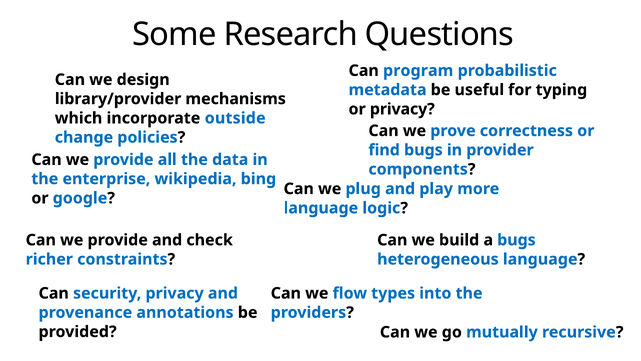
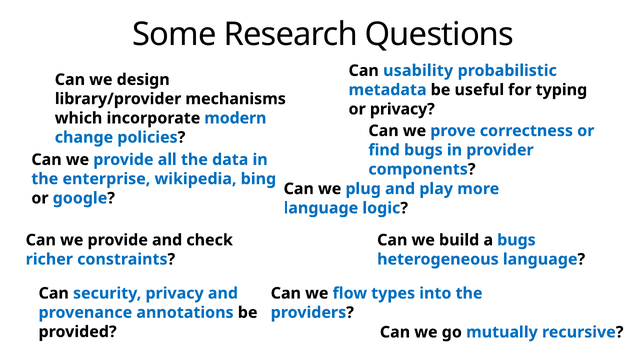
program: program -> usability
outside: outside -> modern
